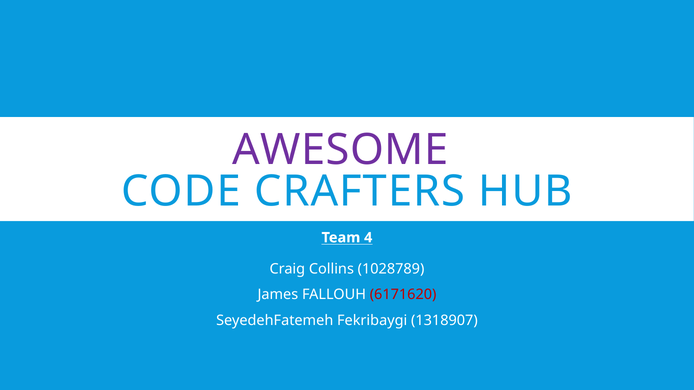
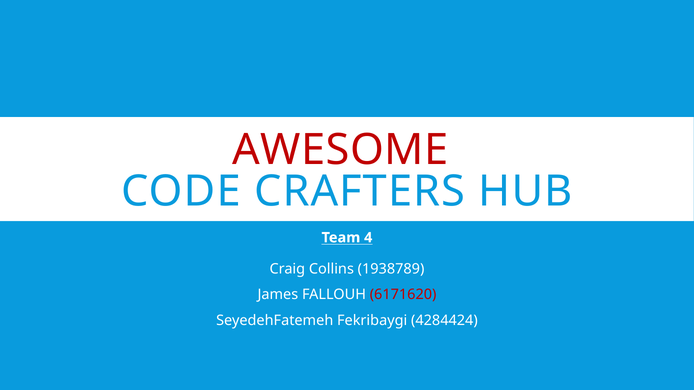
AWESOME colour: purple -> red
1028789: 1028789 -> 1938789
1318907: 1318907 -> 4284424
